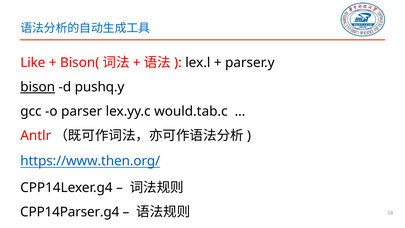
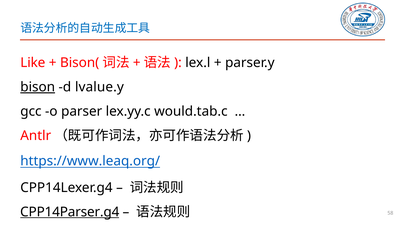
pushq.y: pushq.y -> lvalue.y
https://www.then.org/: https://www.then.org/ -> https://www.leaq.org/
CPP14Parser.g4 underline: none -> present
